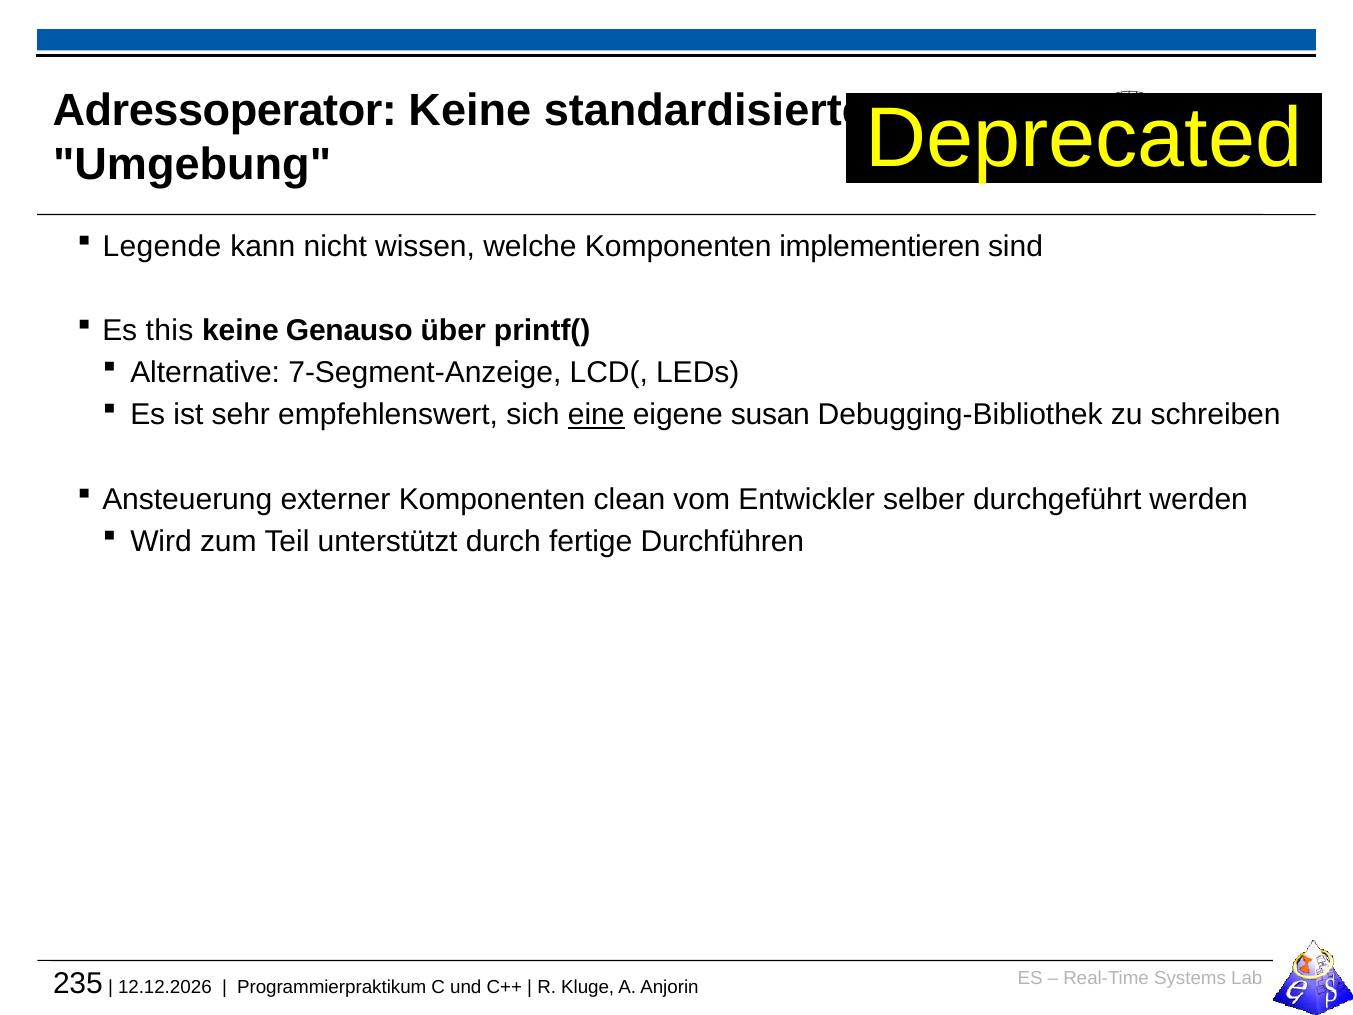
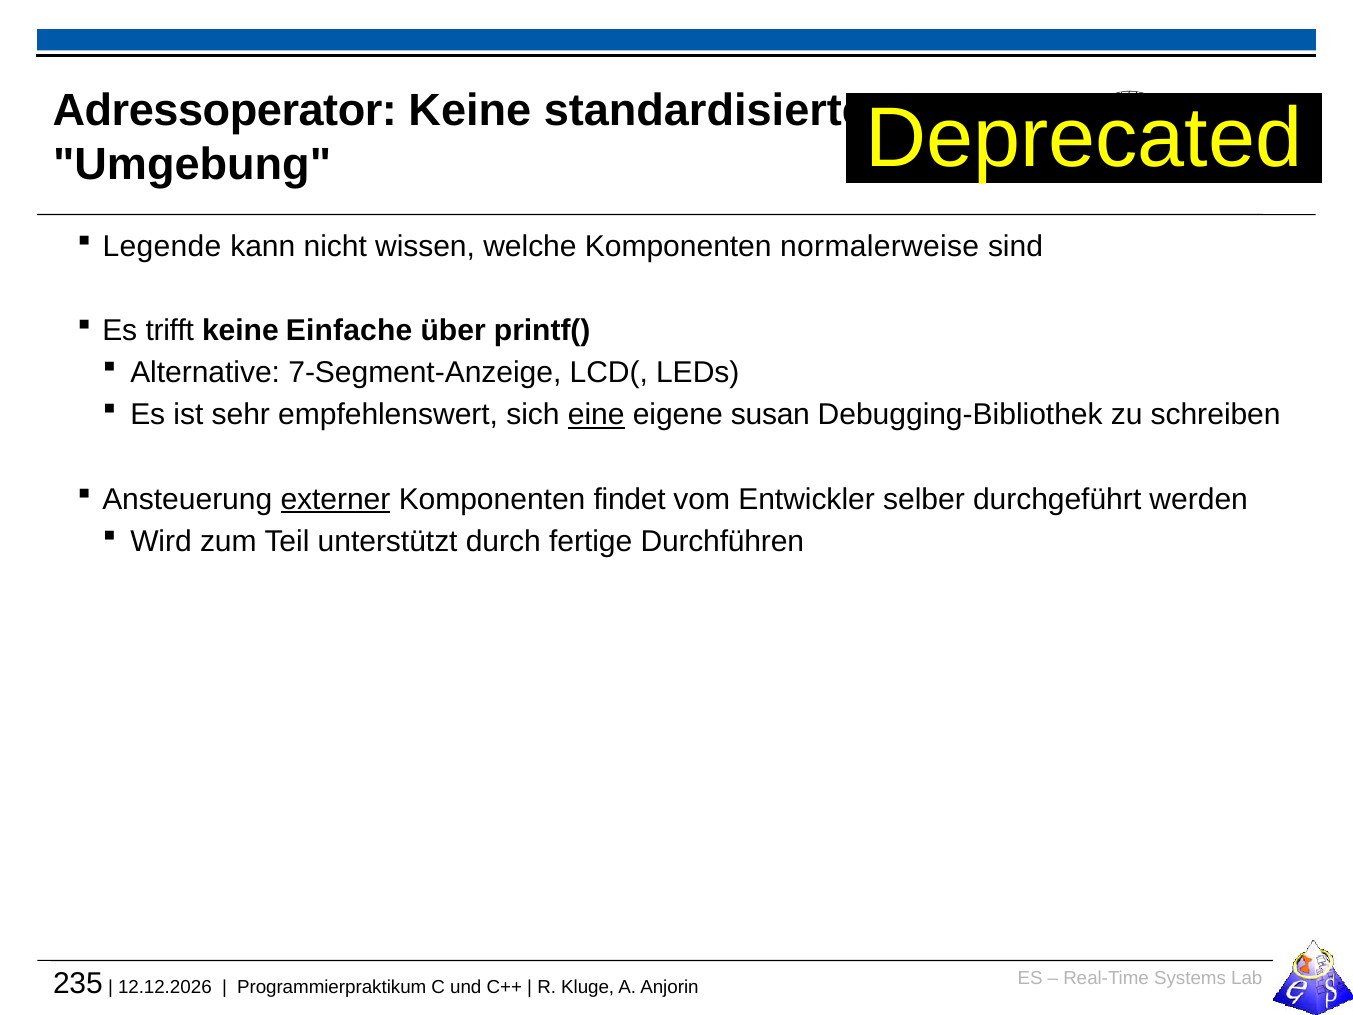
implementieren: implementieren -> normalerweise
this: this -> trifft
Genauso: Genauso -> Einfache
externer underline: none -> present
clean: clean -> findet
